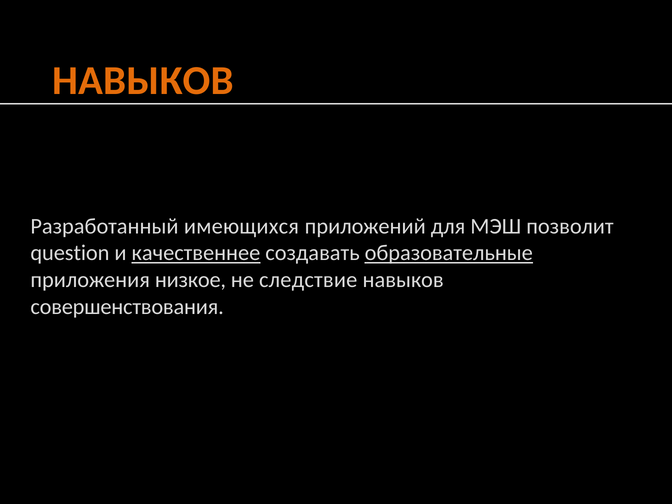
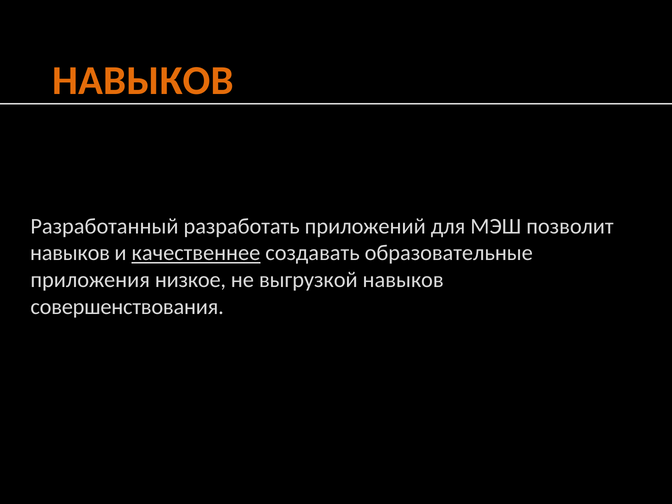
имеющихся: имеющихся -> разработать
question at (70, 253): question -> навыков
образовательные underline: present -> none
следствие: следствие -> выгрузкой
